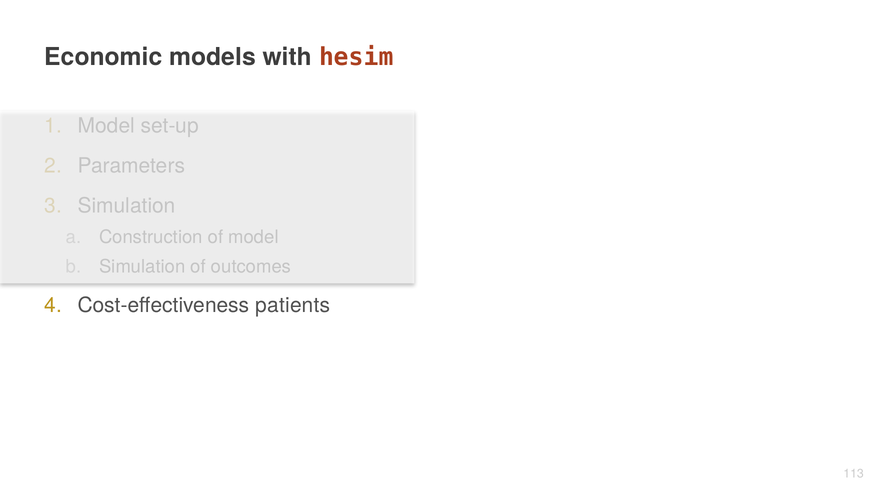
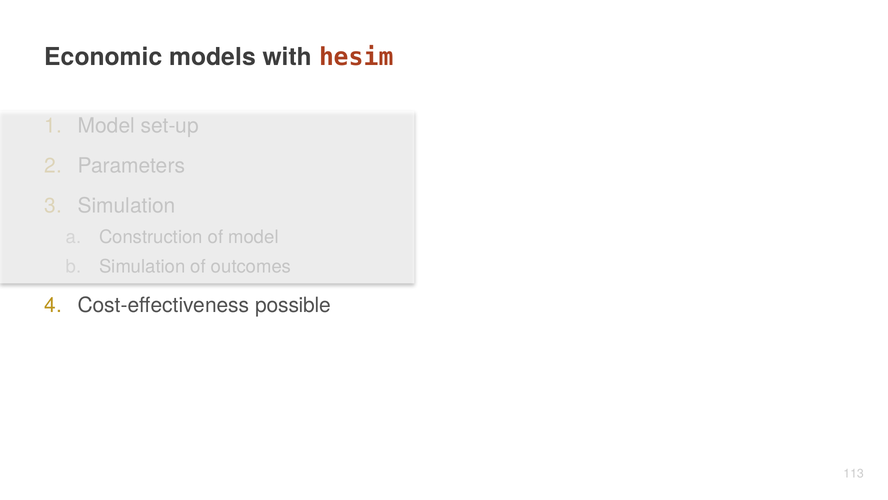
patients: patients -> possible
